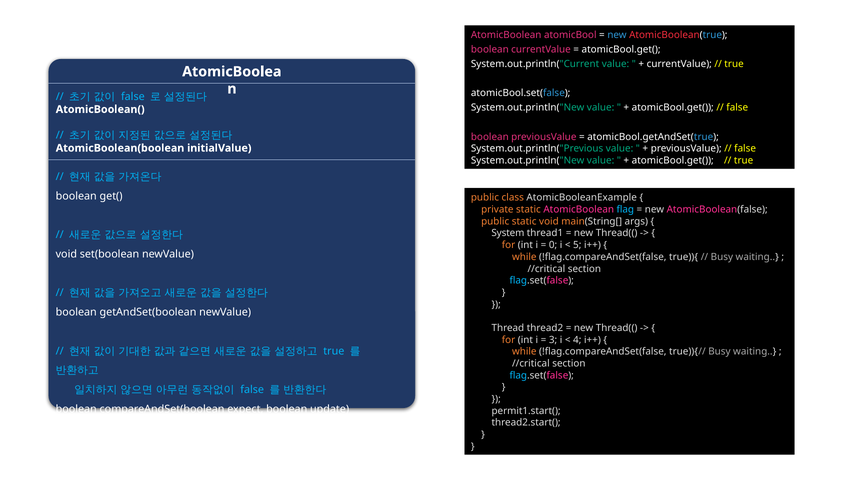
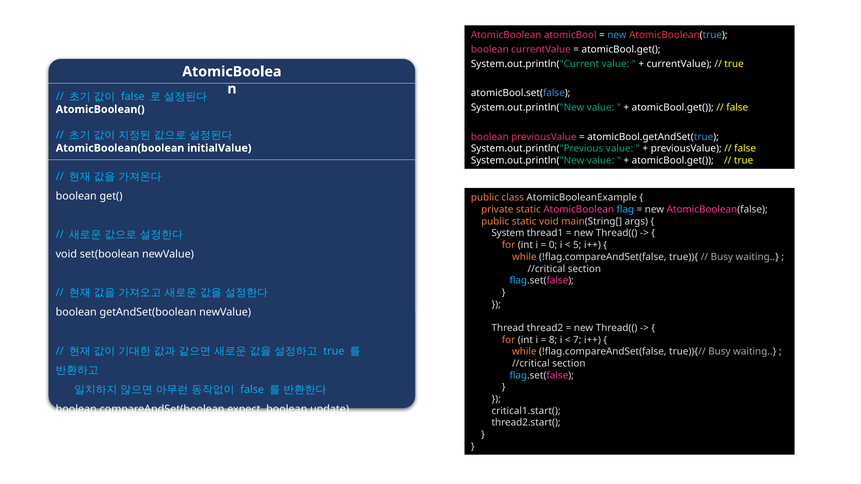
3: 3 -> 8
4: 4 -> 7
permit1.start(: permit1.start( -> critical1.start(
